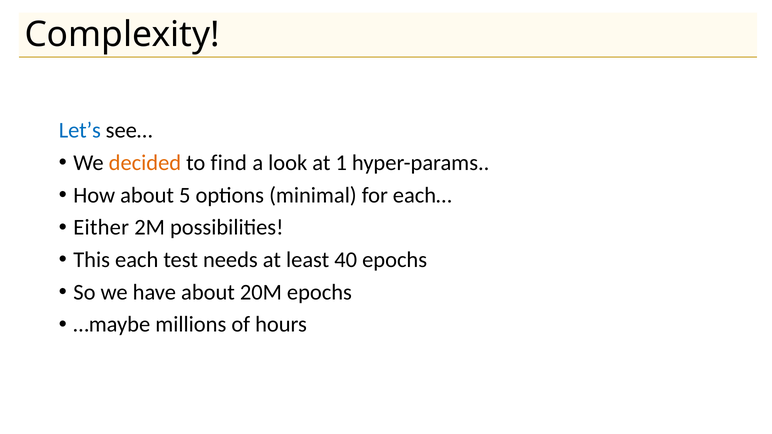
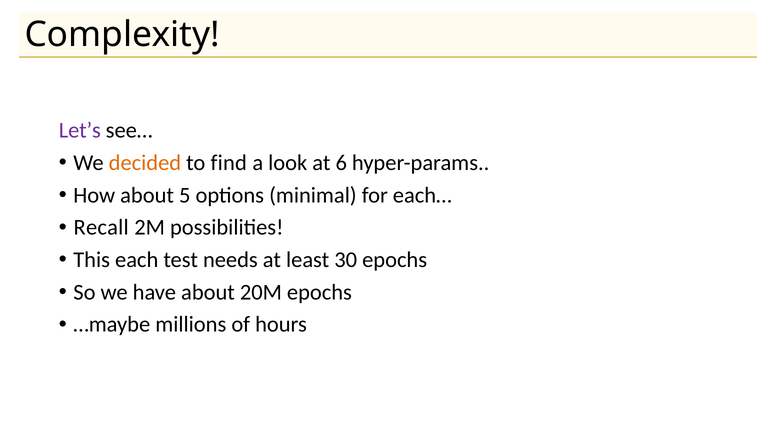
Let’s colour: blue -> purple
1: 1 -> 6
Either: Either -> Recall
40: 40 -> 30
